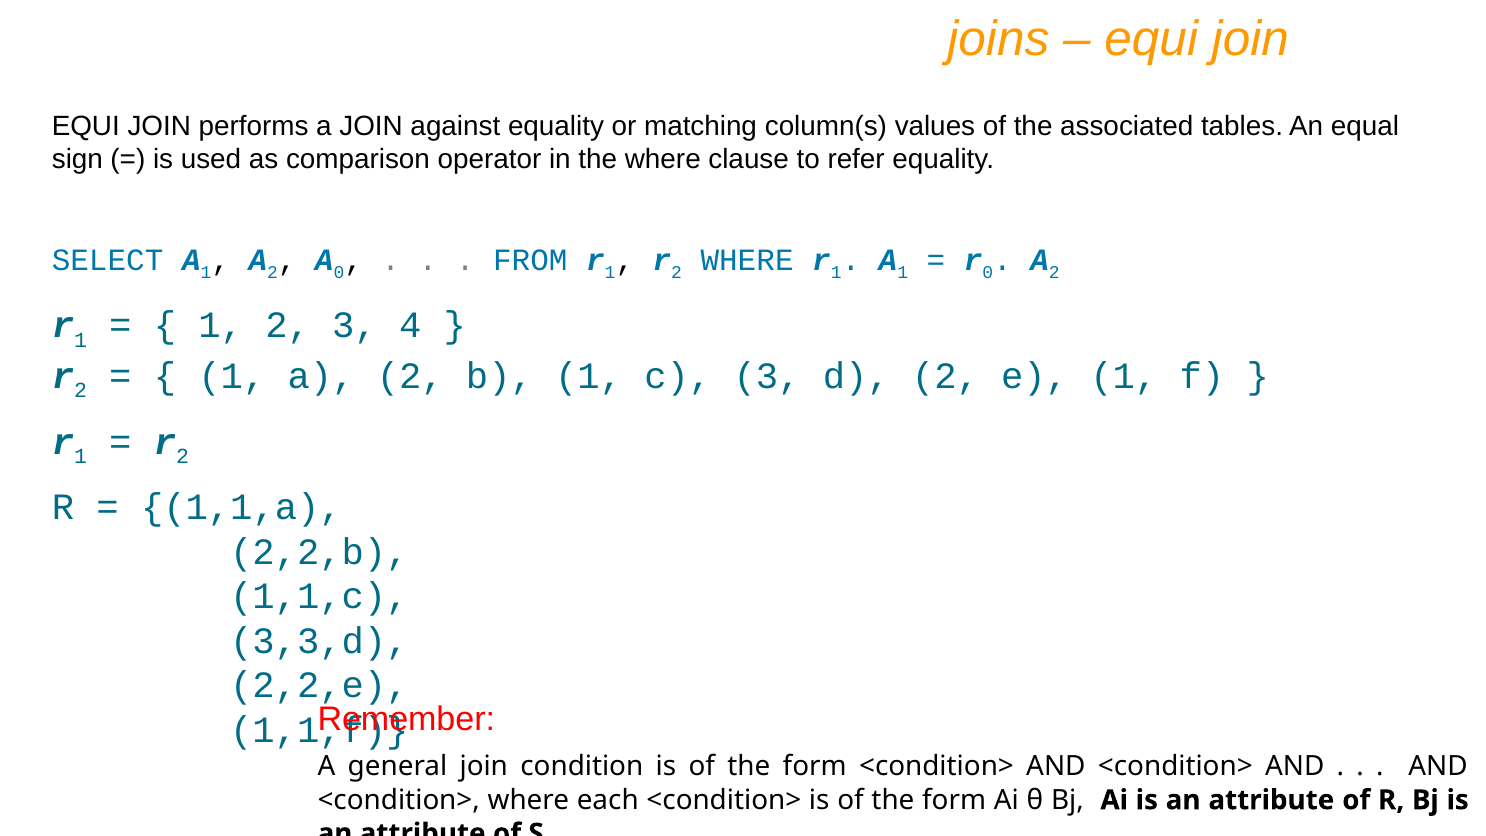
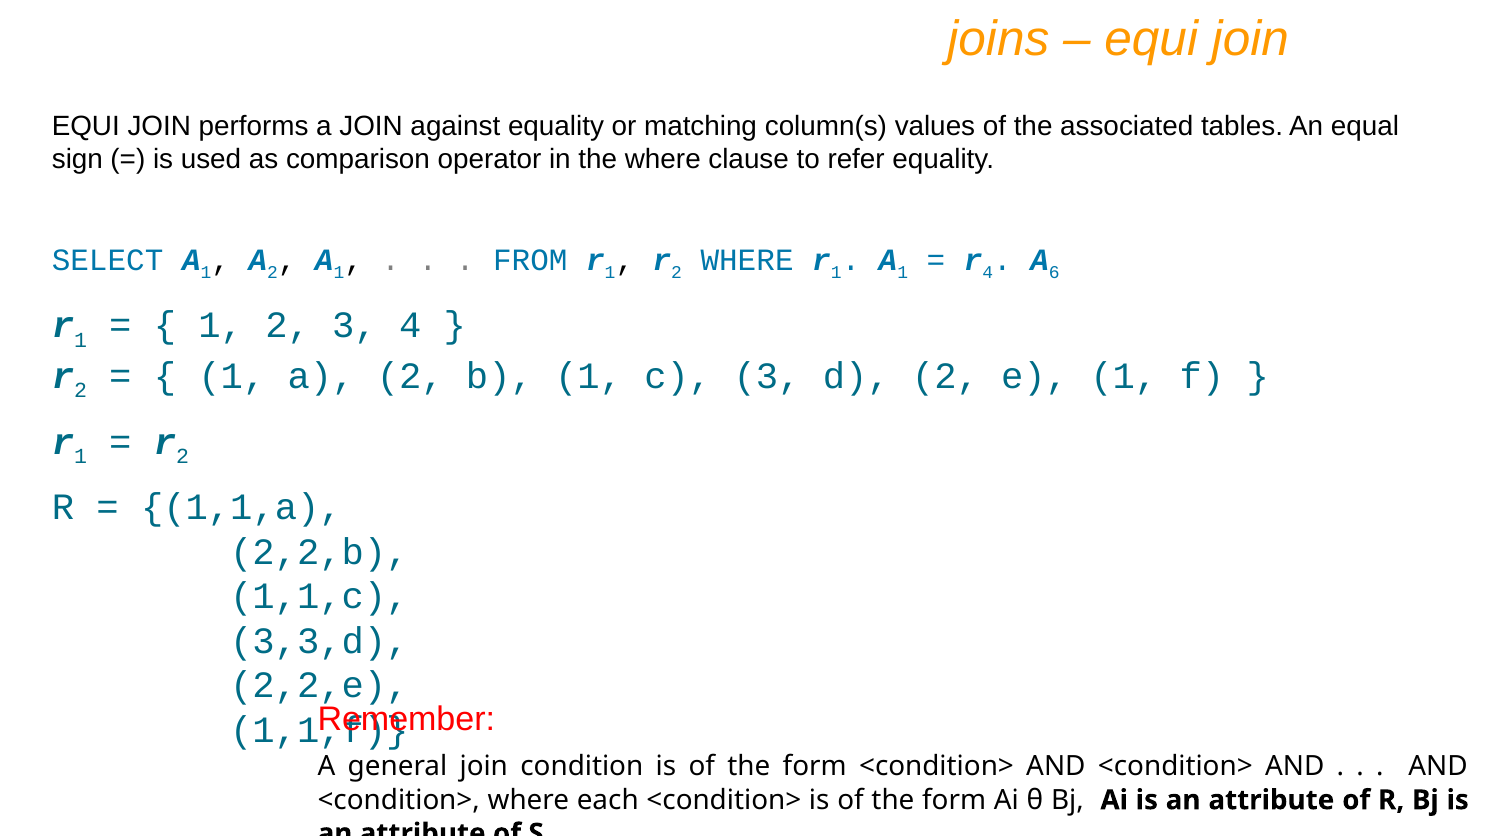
0 at (339, 273): 0 -> 1
r 0: 0 -> 4
2 at (1054, 273): 2 -> 6
